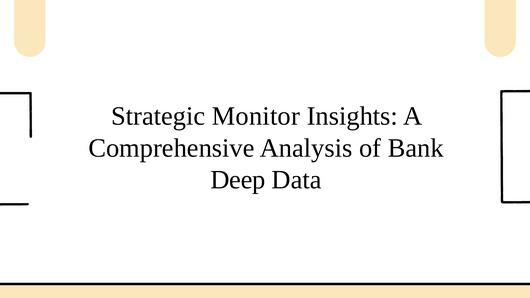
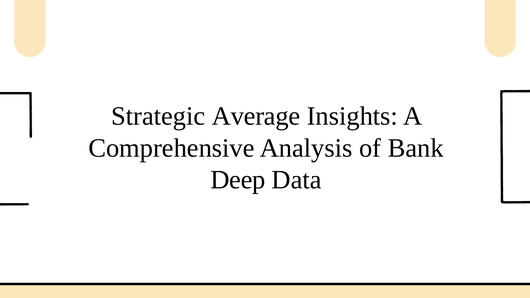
Monitor: Monitor -> Average
